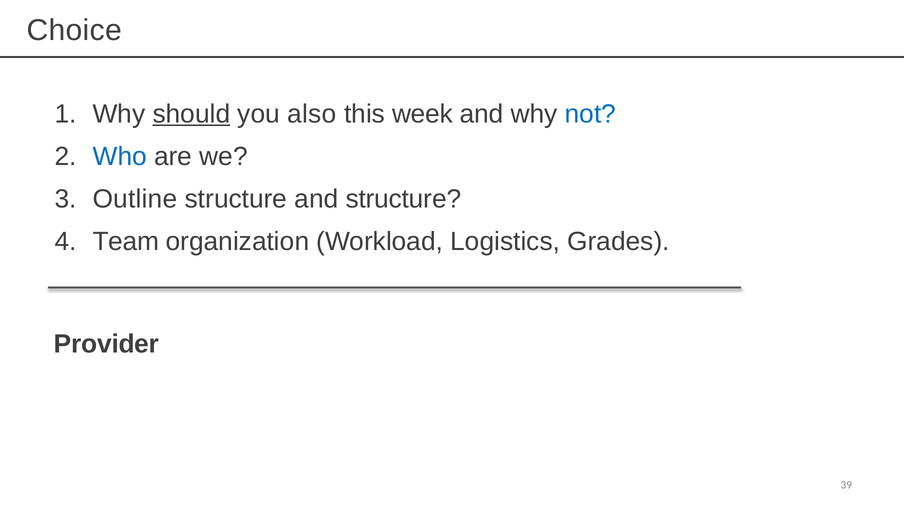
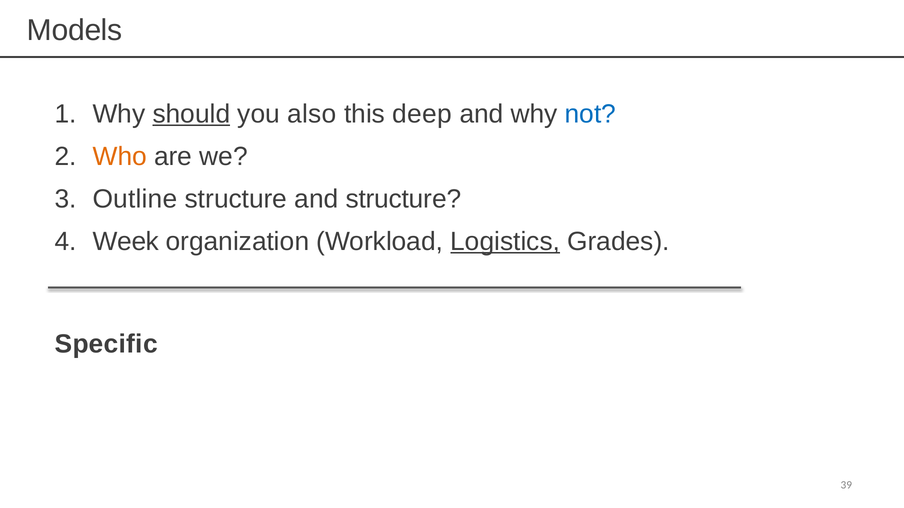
Choice: Choice -> Models
week: week -> deep
Who colour: blue -> orange
Team: Team -> Week
Logistics underline: none -> present
Provider: Provider -> Specific
